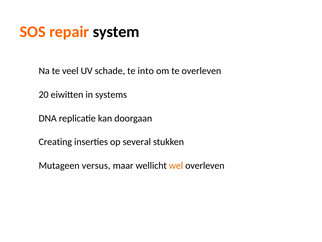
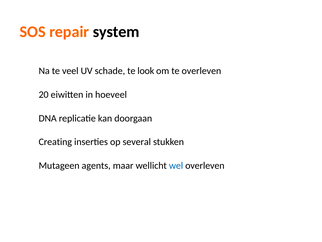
into: into -> look
systems: systems -> hoeveel
versus: versus -> agents
wel colour: orange -> blue
